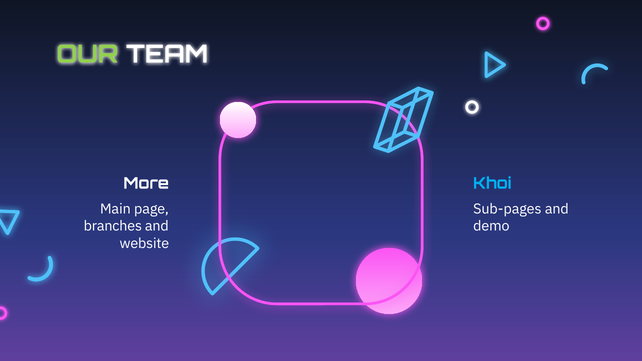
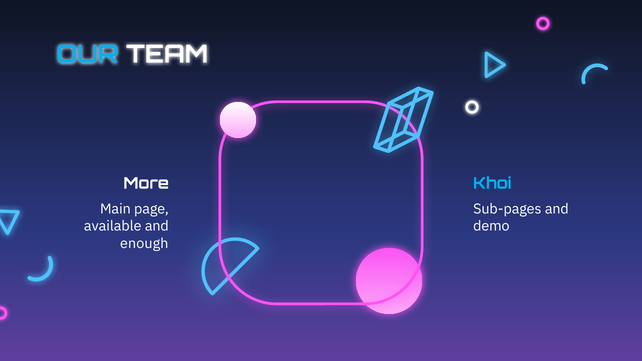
OUR colour: light green -> light blue
branches: branches -> available
website: website -> enough
